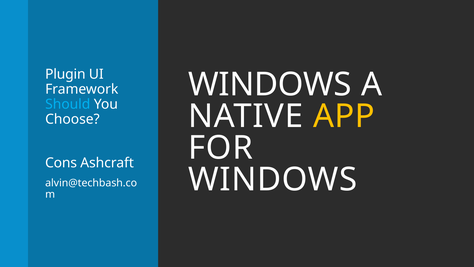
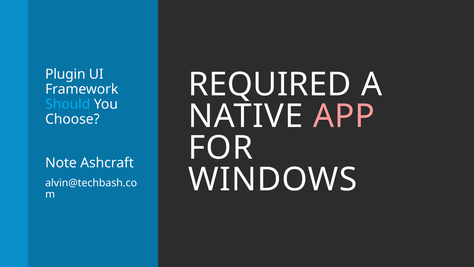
WINDOWS at (270, 85): WINDOWS -> REQUIRED
APP colour: yellow -> pink
Cons: Cons -> Note
